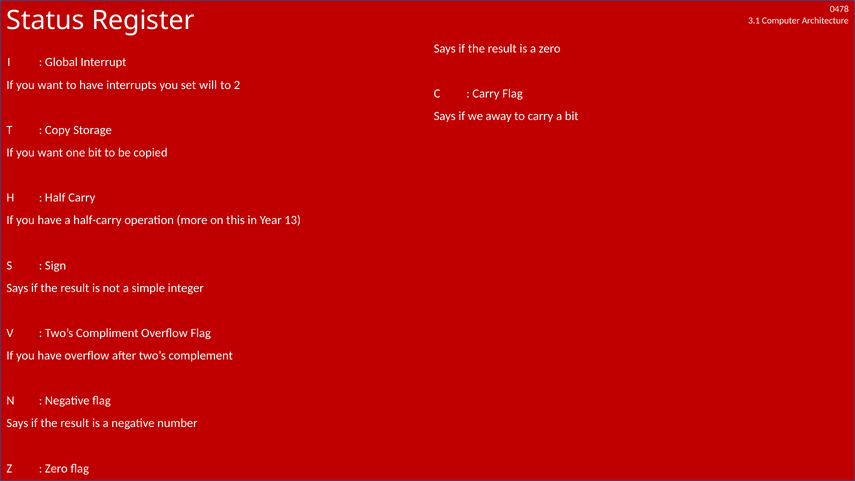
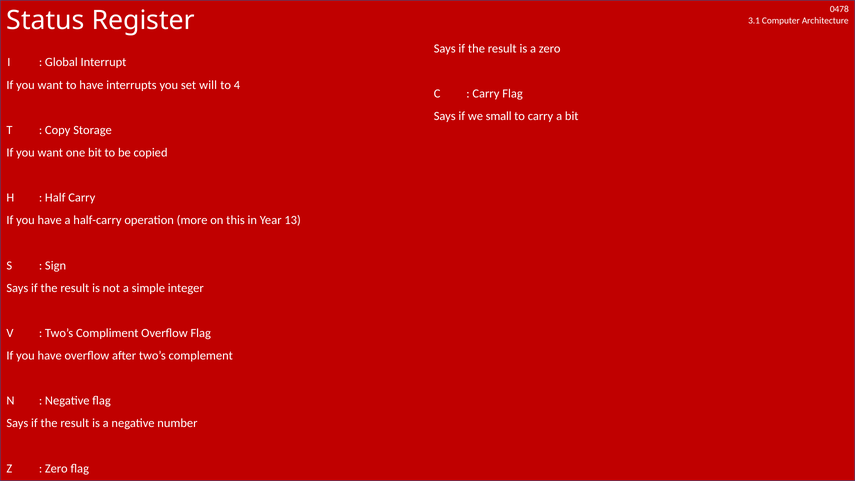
2: 2 -> 4
away: away -> small
